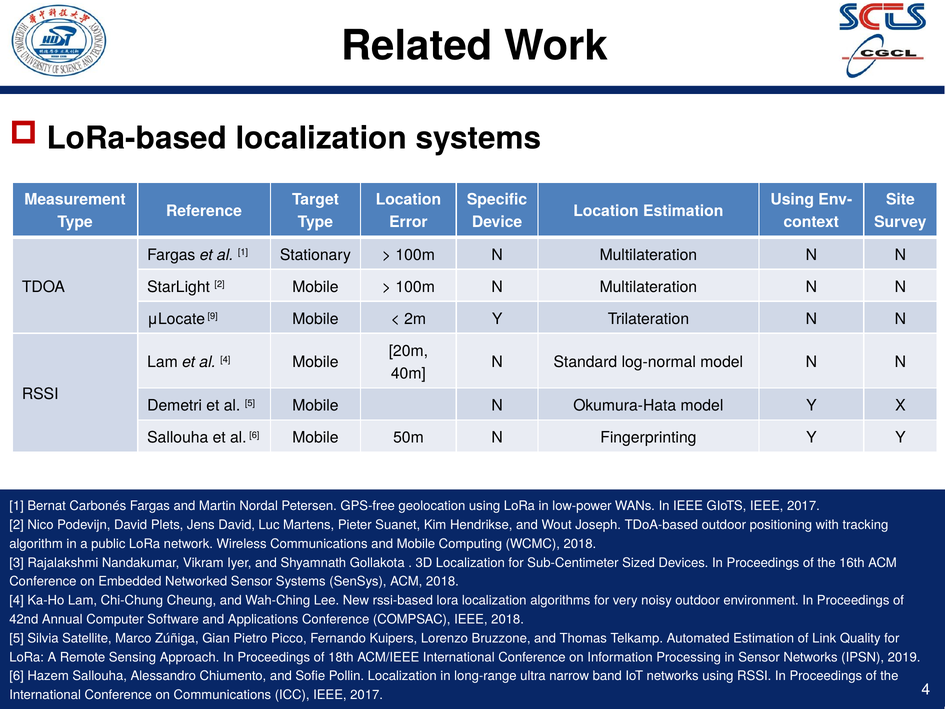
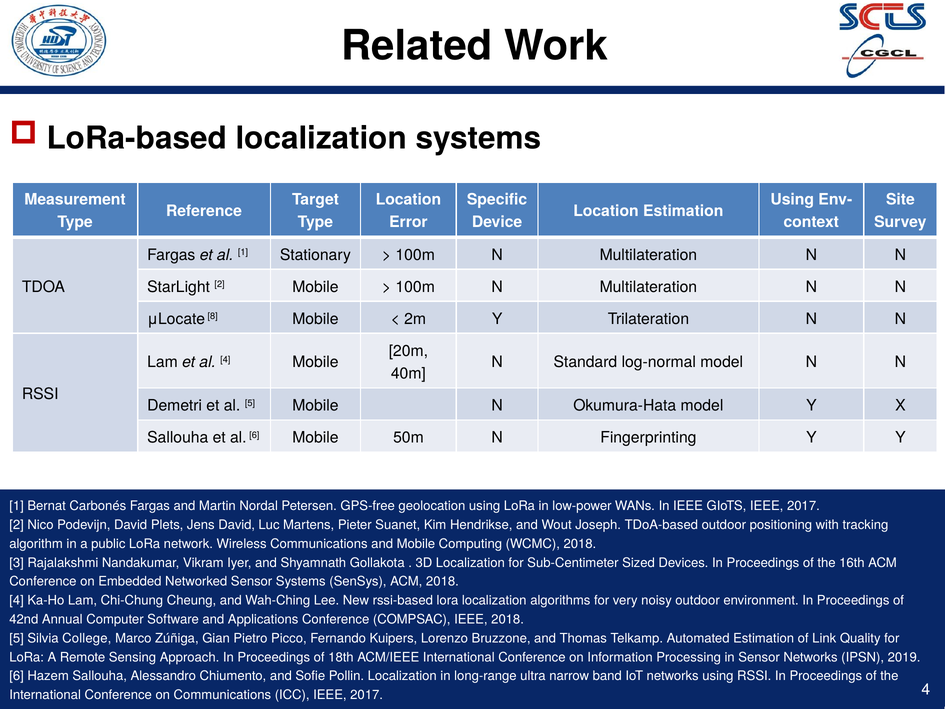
9: 9 -> 8
Satellite: Satellite -> College
